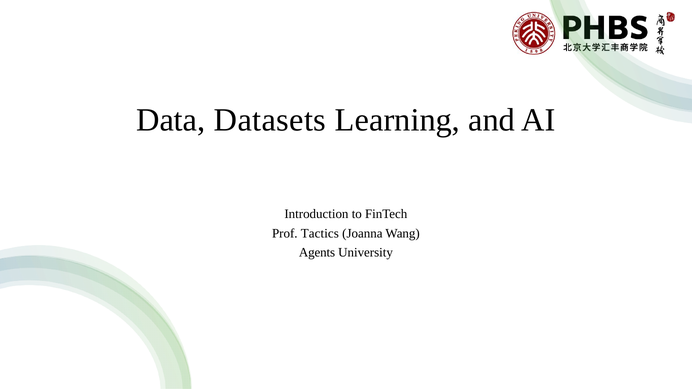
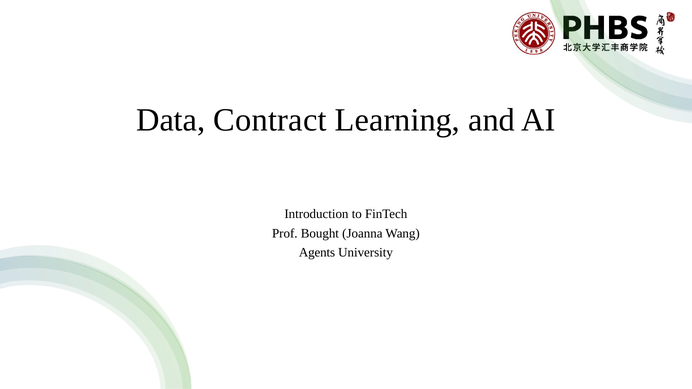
Datasets: Datasets -> Contract
Tactics: Tactics -> Bought
